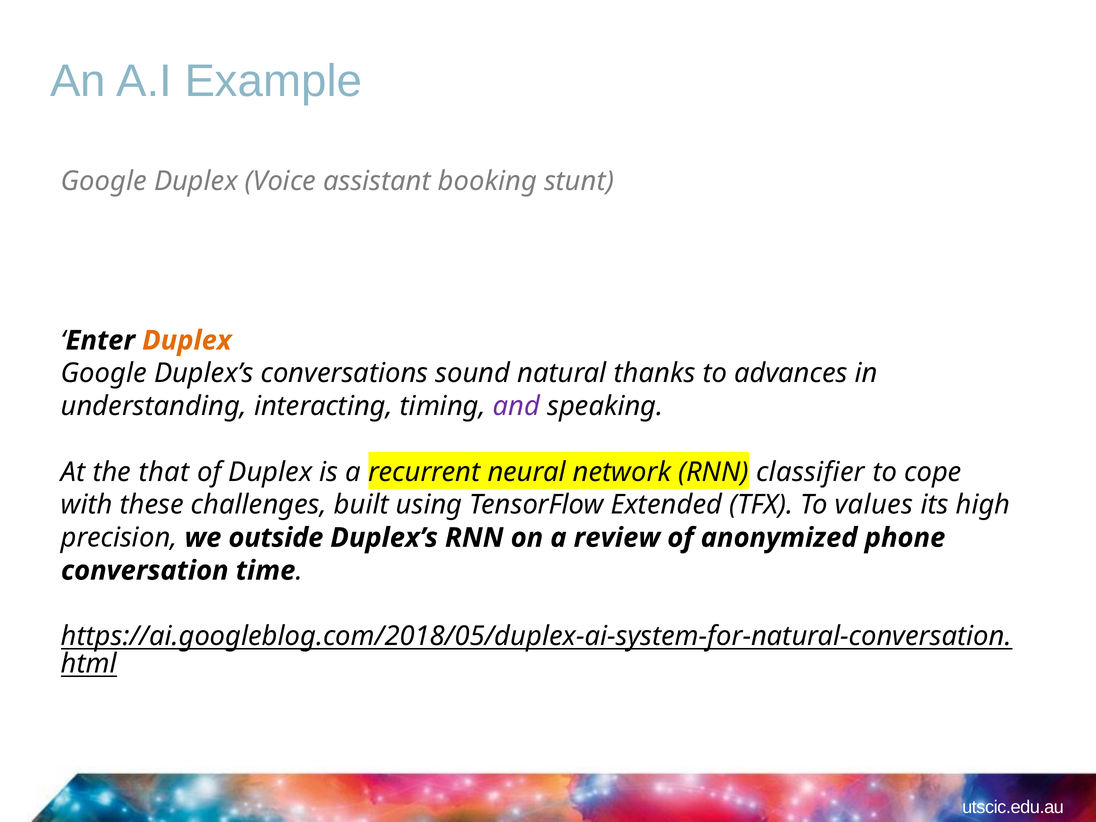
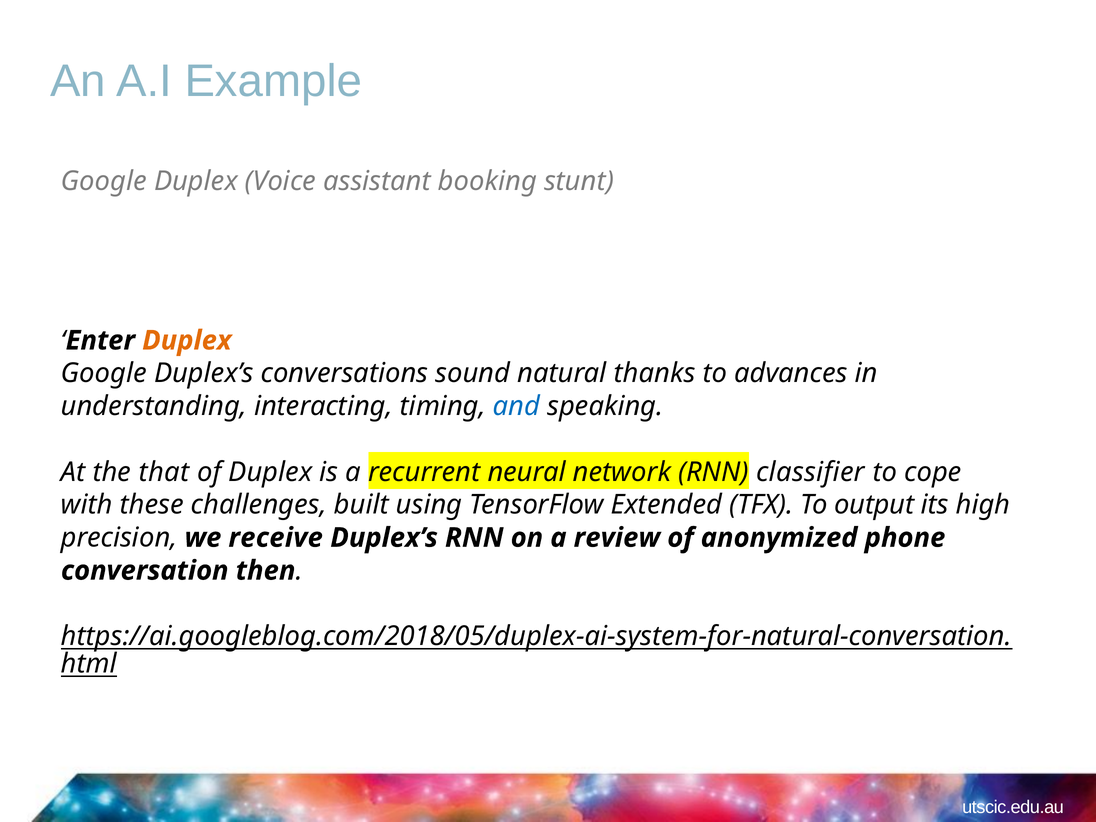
and colour: purple -> blue
values: values -> output
outside: outside -> receive
time: time -> then
